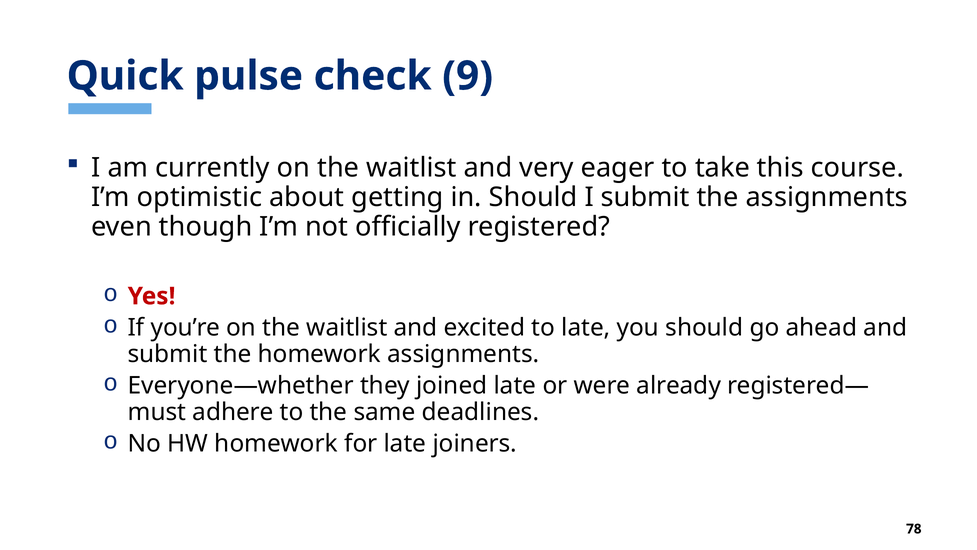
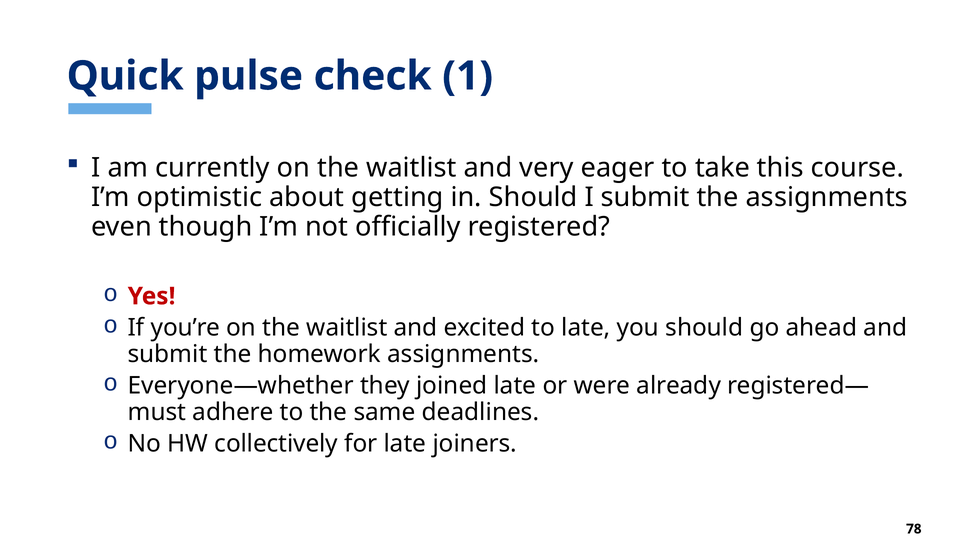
9: 9 -> 1
HW homework: homework -> collectively
